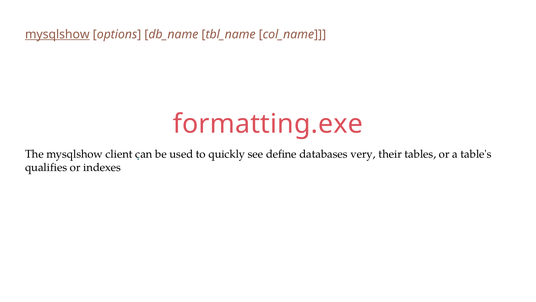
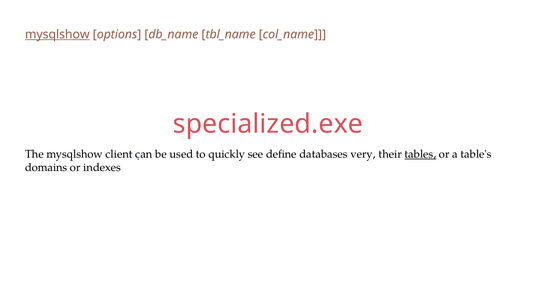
formatting.exe: formatting.exe -> specialized.exe
tables underline: none -> present
qualifies: qualifies -> domains
